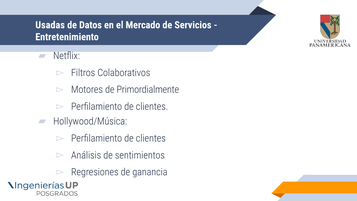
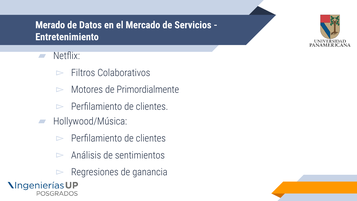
Usadas: Usadas -> Merado
